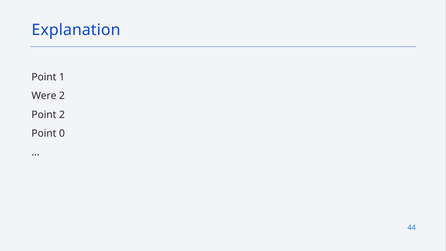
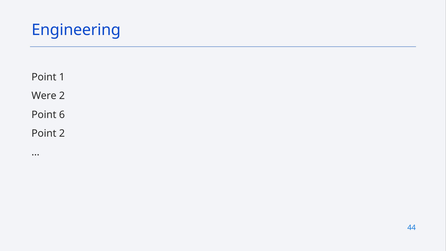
Explanation: Explanation -> Engineering
Point 2: 2 -> 6
Point 0: 0 -> 2
